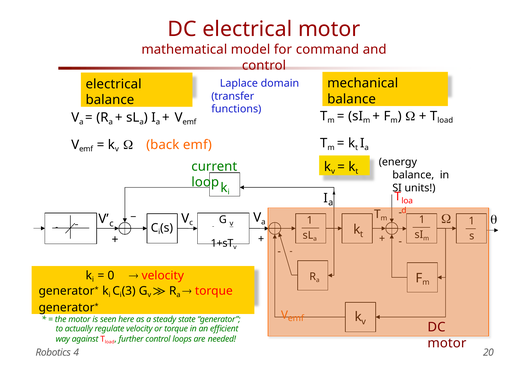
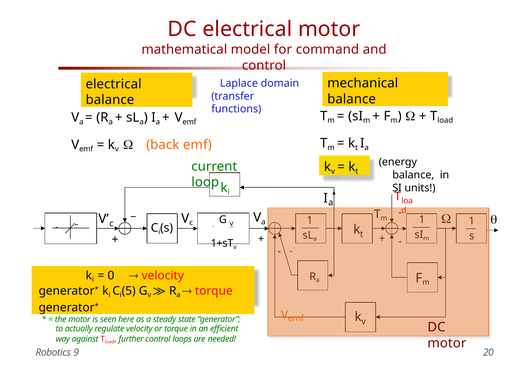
3: 3 -> 5
4: 4 -> 9
